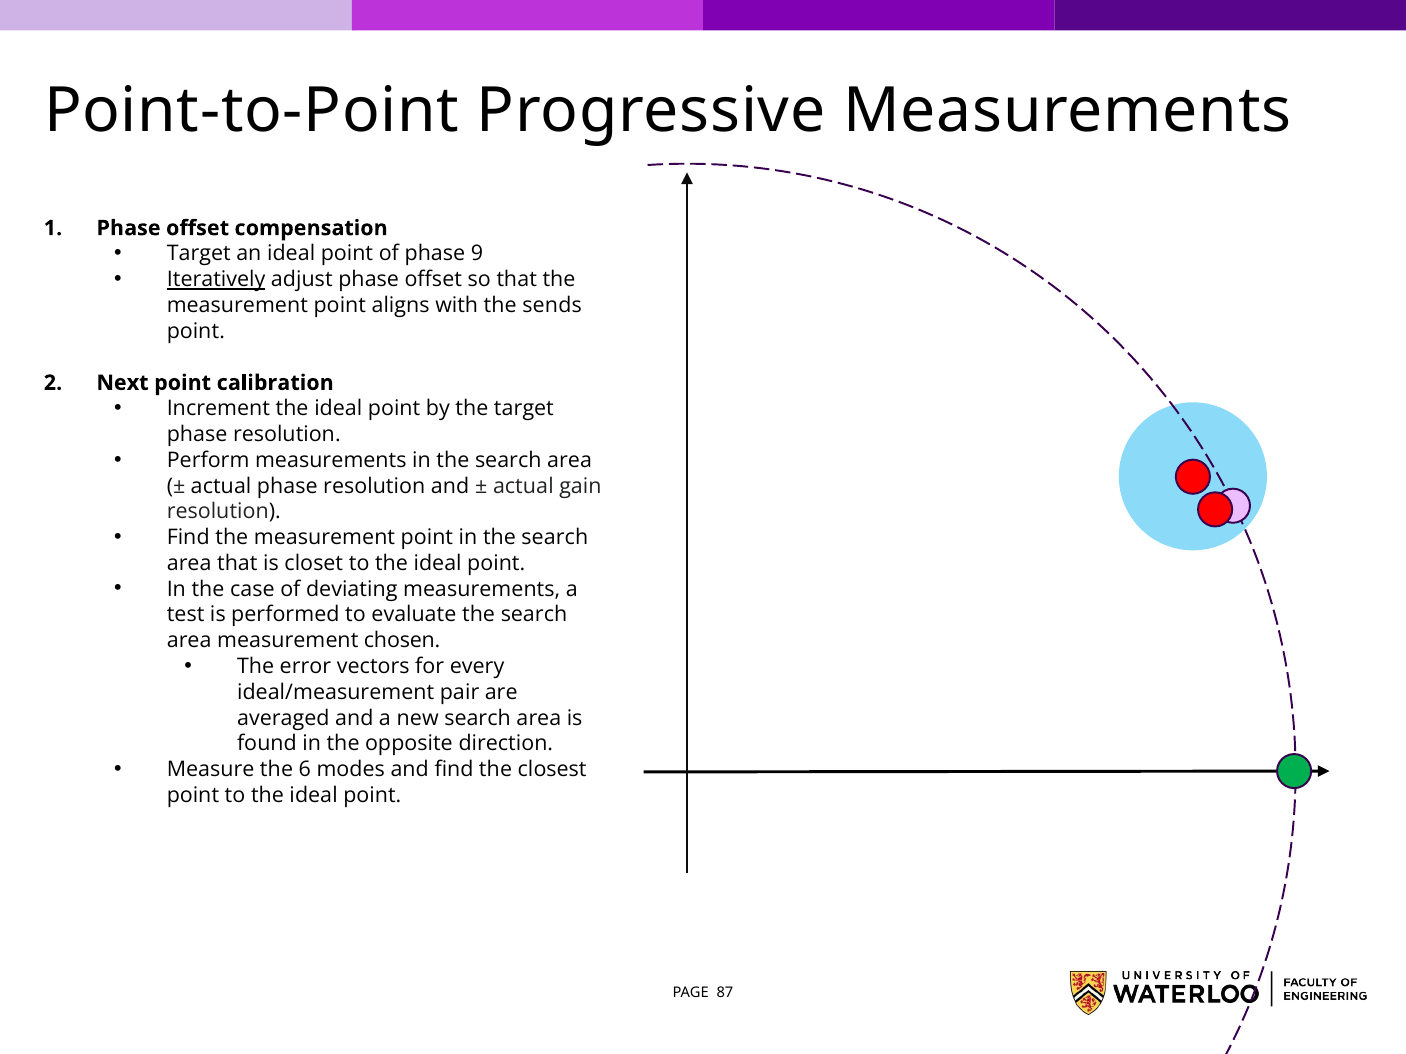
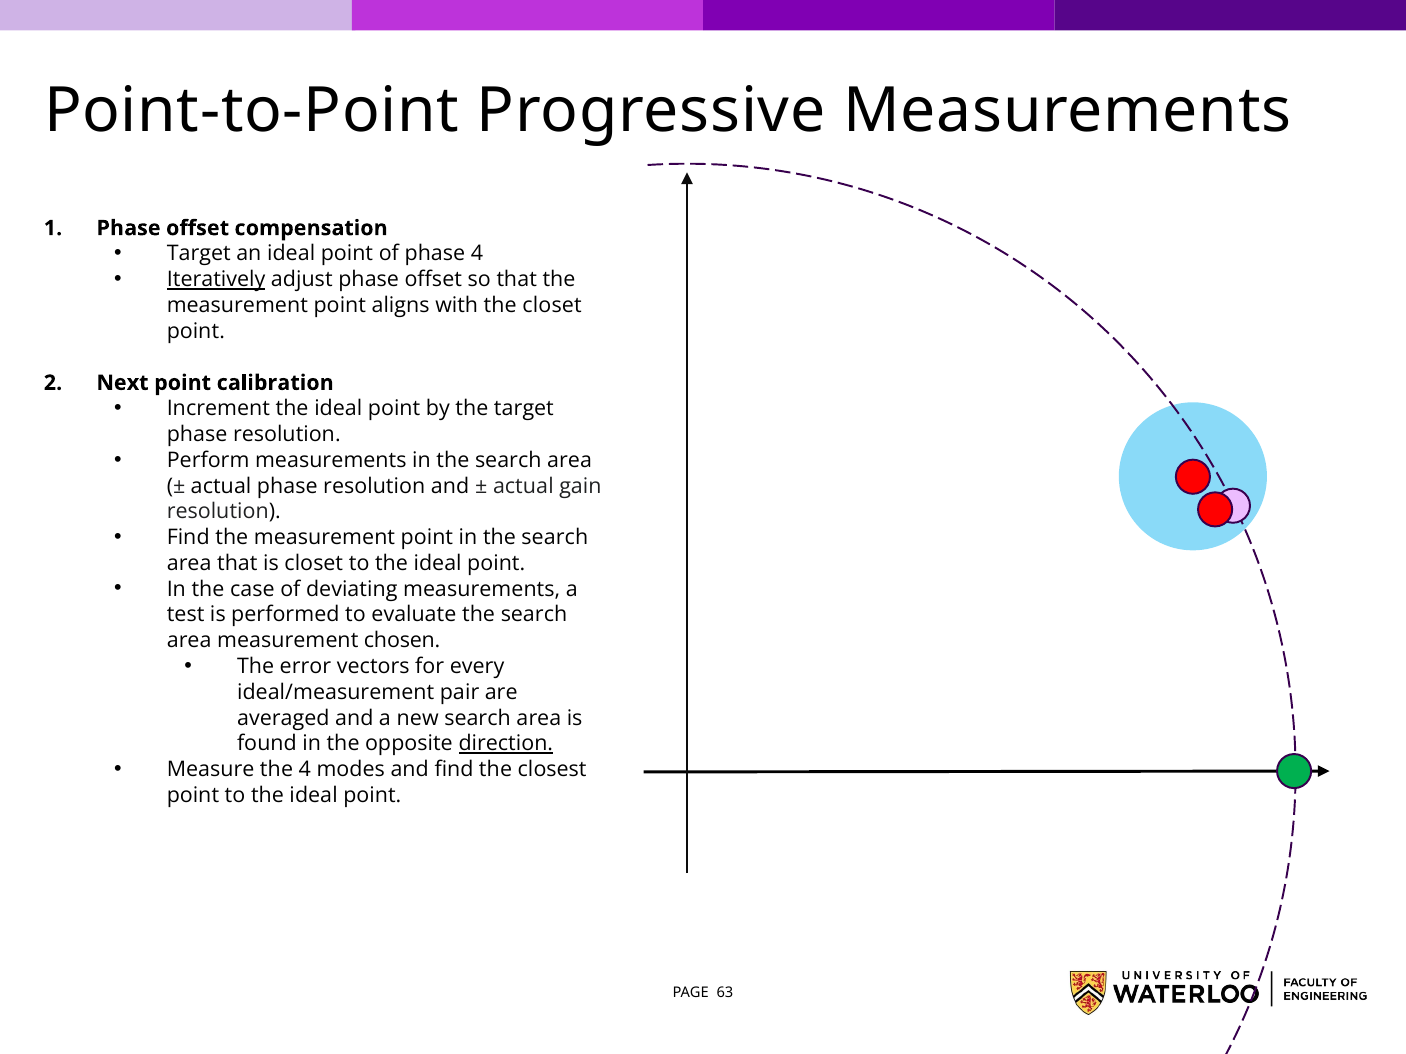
phase 9: 9 -> 4
the sends: sends -> closet
direction underline: none -> present
the 6: 6 -> 4
87: 87 -> 63
